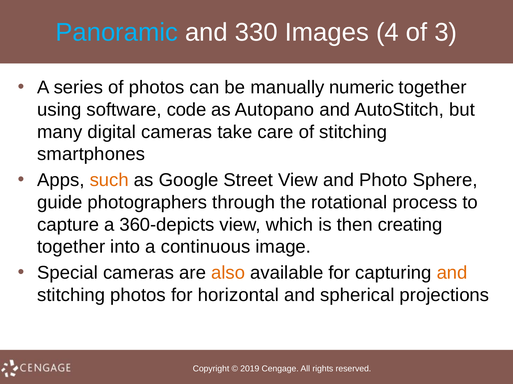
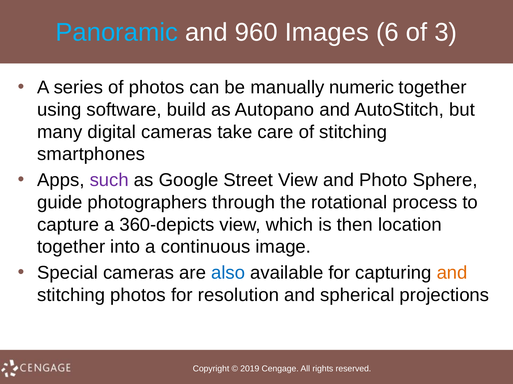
330: 330 -> 960
4: 4 -> 6
code: code -> build
such colour: orange -> purple
creating: creating -> location
also colour: orange -> blue
horizontal: horizontal -> resolution
